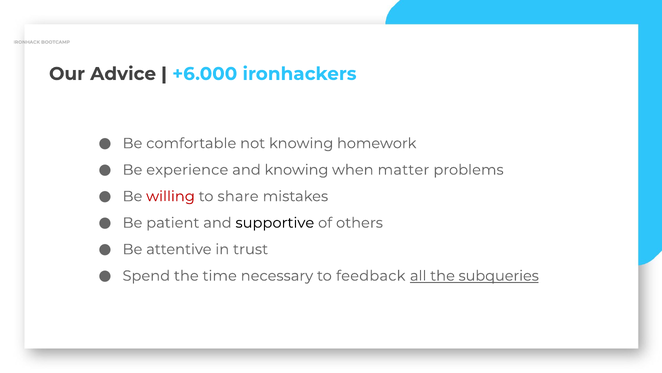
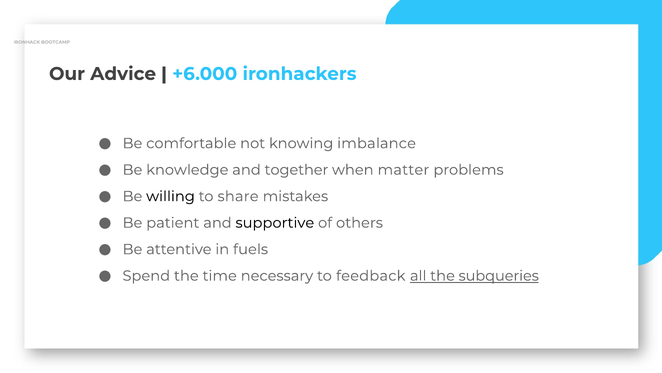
homework: homework -> imbalance
experience: experience -> knowledge
and knowing: knowing -> together
willing colour: red -> black
trust: trust -> fuels
